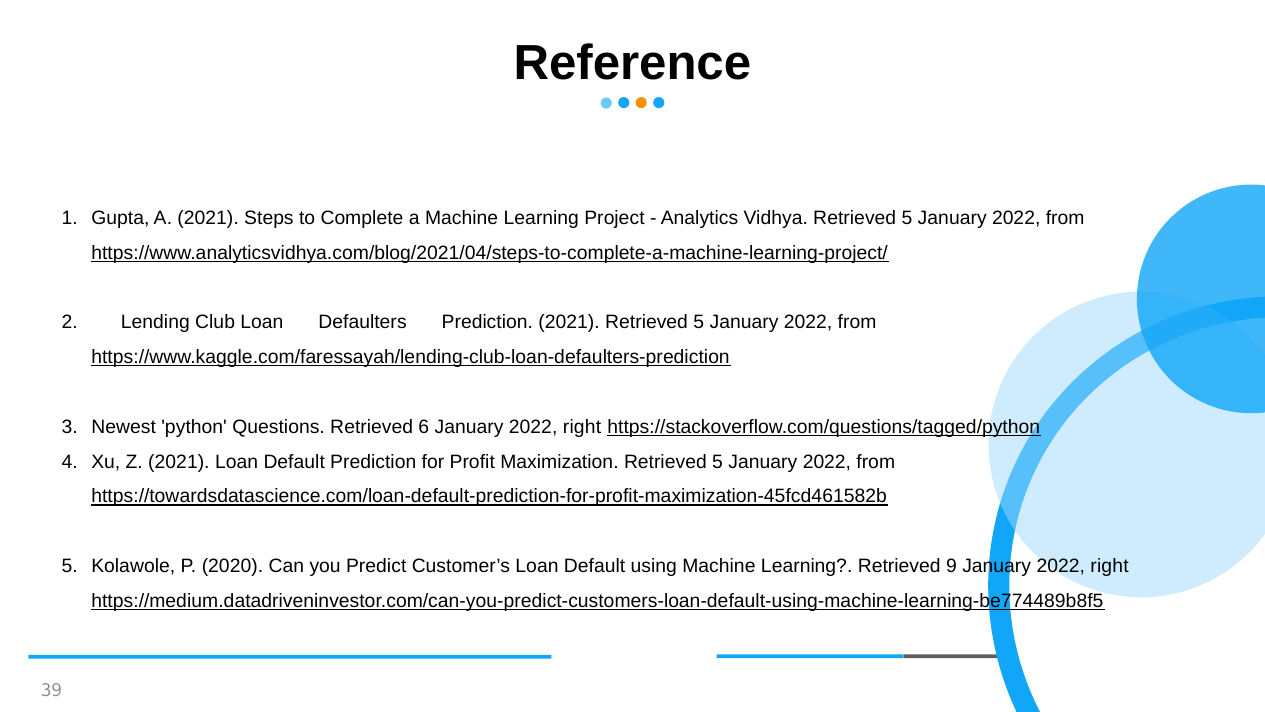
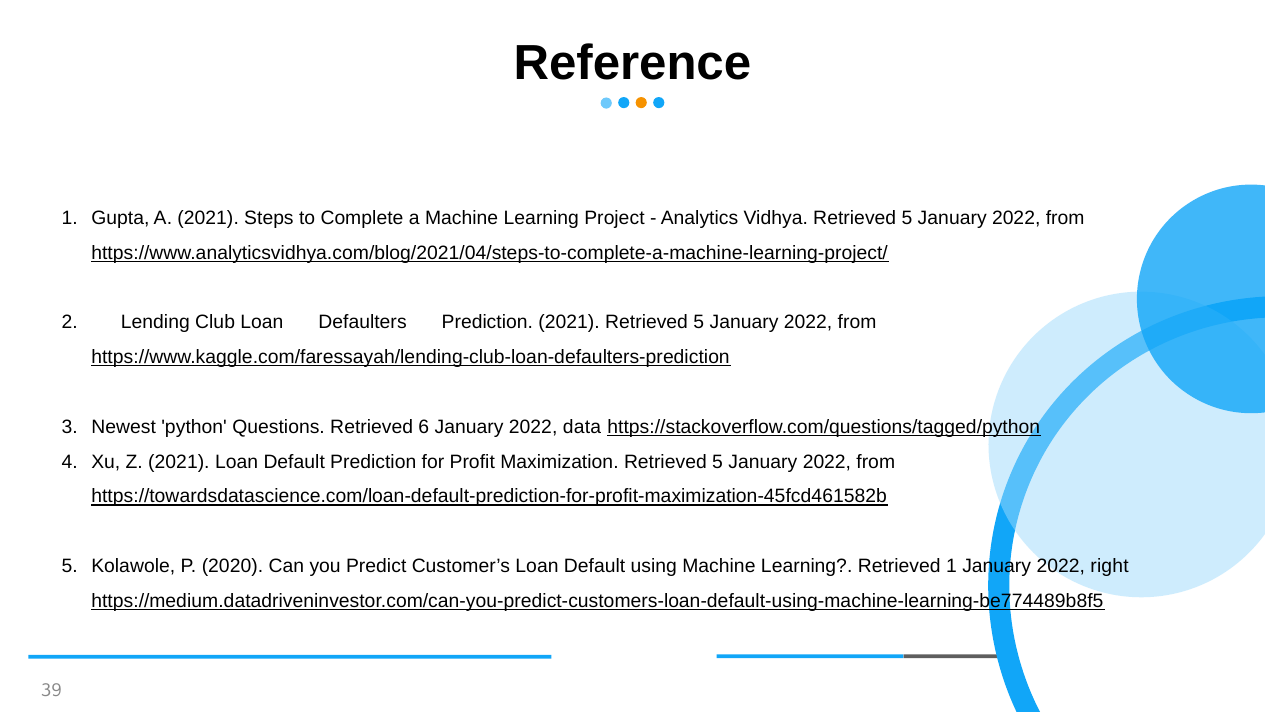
6 January 2022 right: right -> data
Retrieved 9: 9 -> 1
